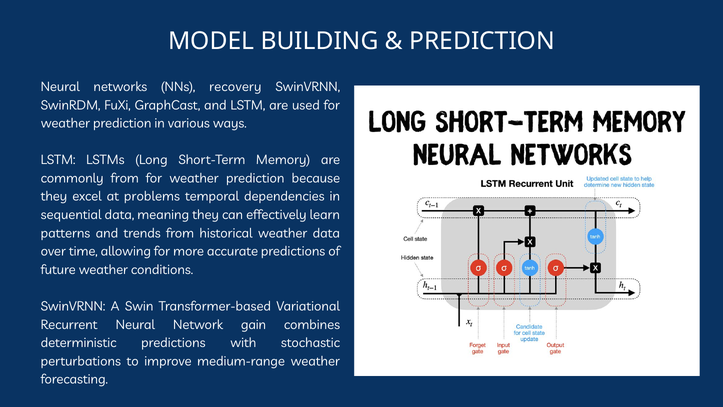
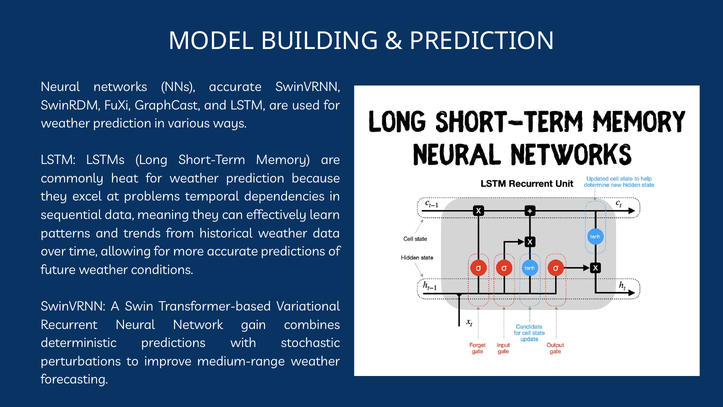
NNs recovery: recovery -> accurate
commonly from: from -> heat
